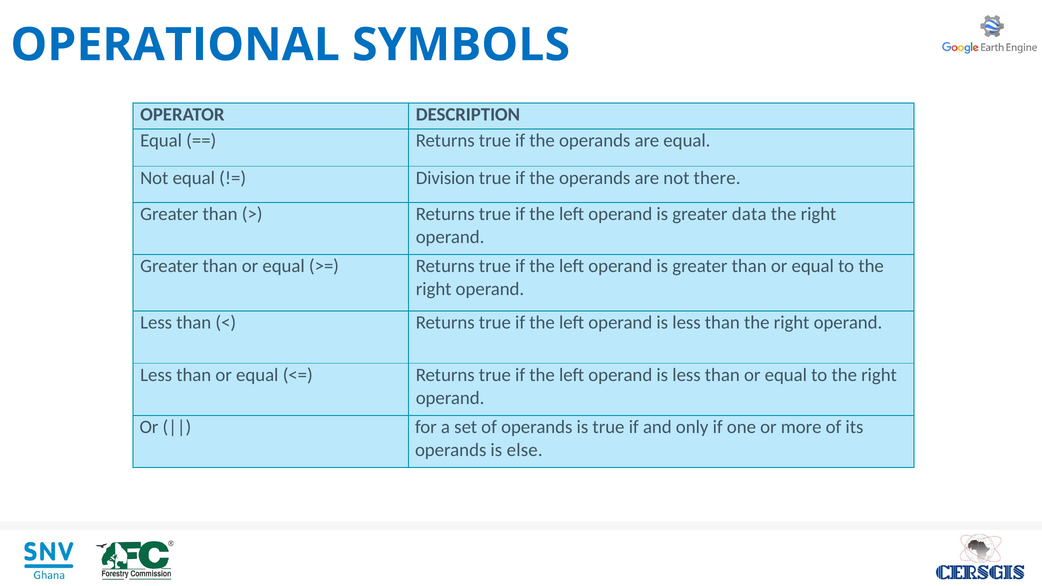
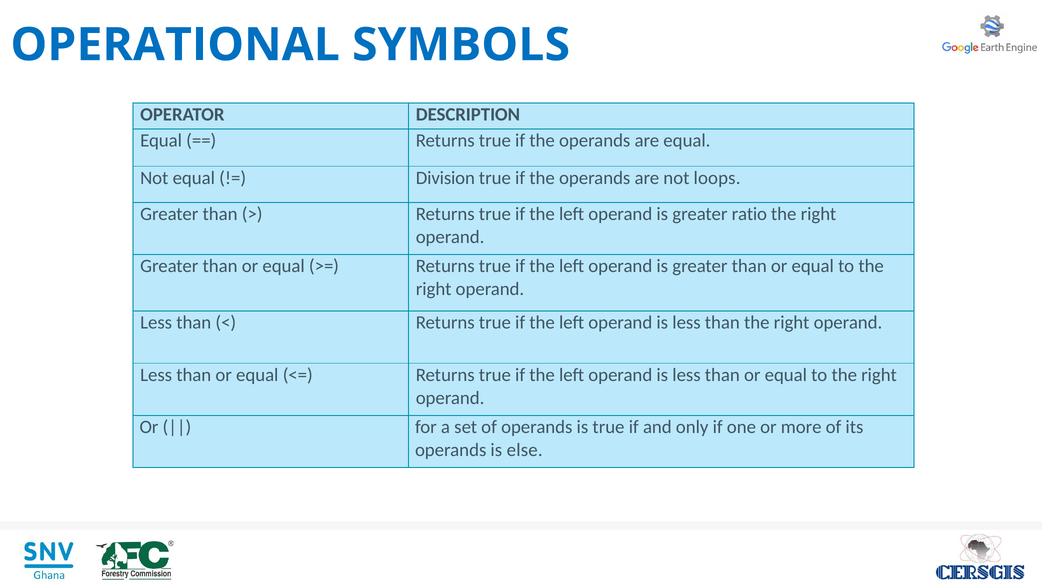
there: there -> loops
data: data -> ratio
